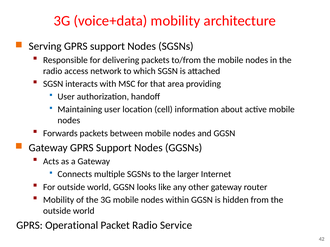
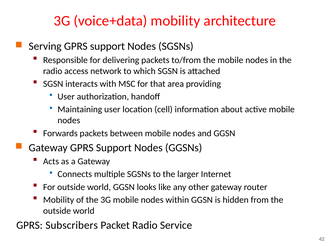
Operational: Operational -> Subscribers
